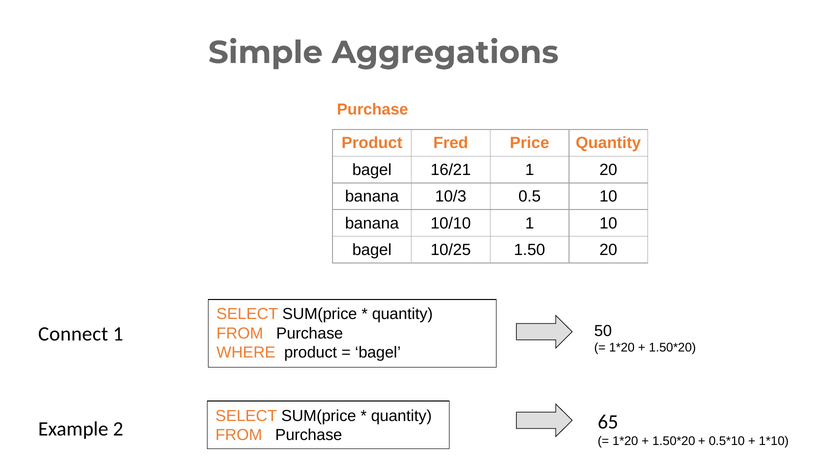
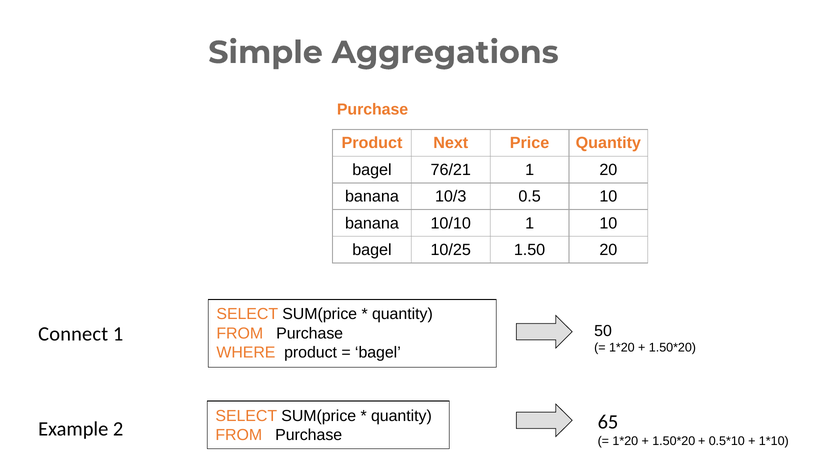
Fred: Fred -> Next
16/21: 16/21 -> 76/21
